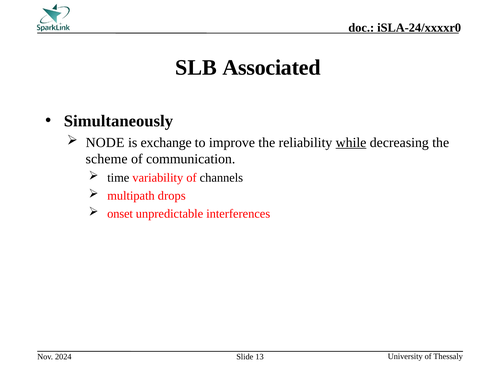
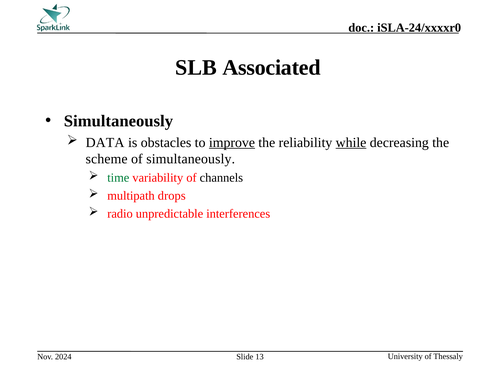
NODE: NODE -> DATA
exchange: exchange -> obstacles
improve underline: none -> present
of communication: communication -> simultaneously
time colour: black -> green
onset: onset -> radio
